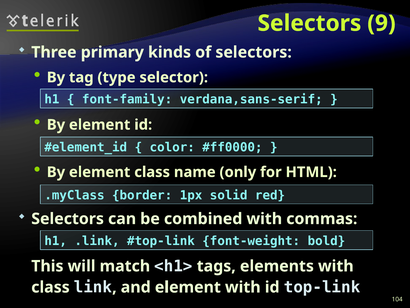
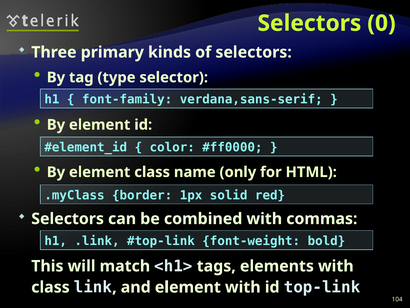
9: 9 -> 0
